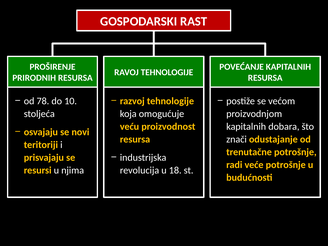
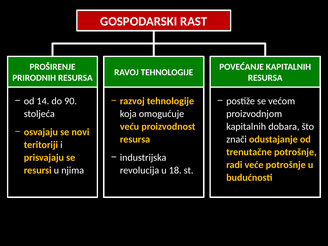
78: 78 -> 14
10: 10 -> 90
